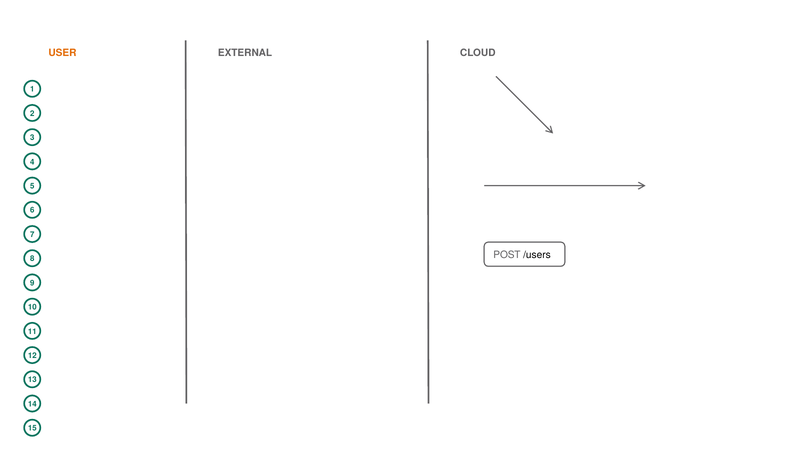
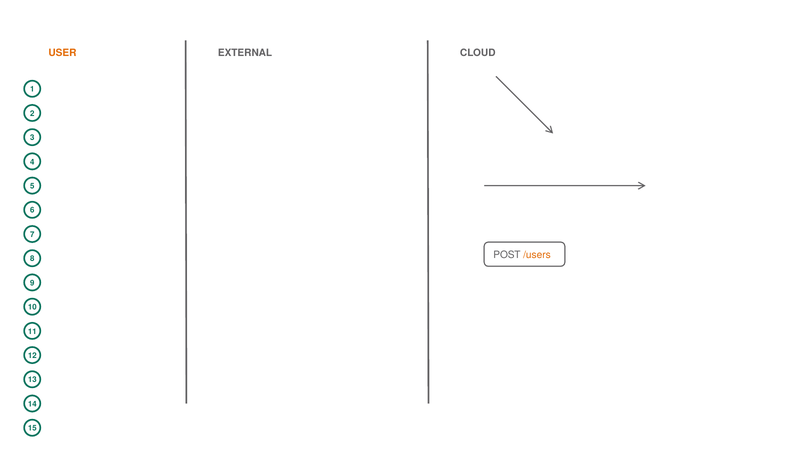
/users colour: black -> orange
